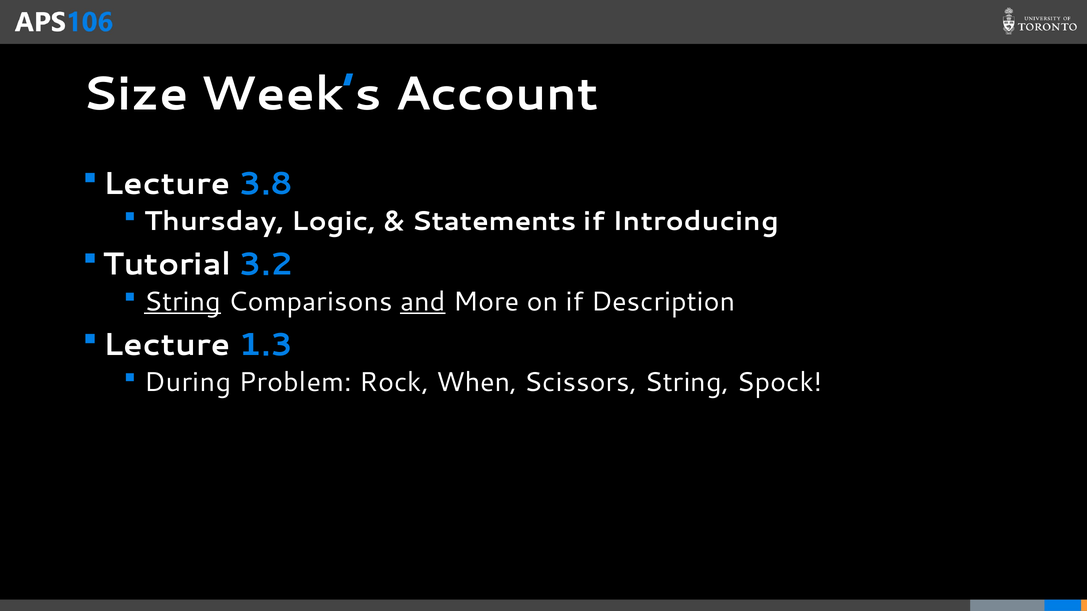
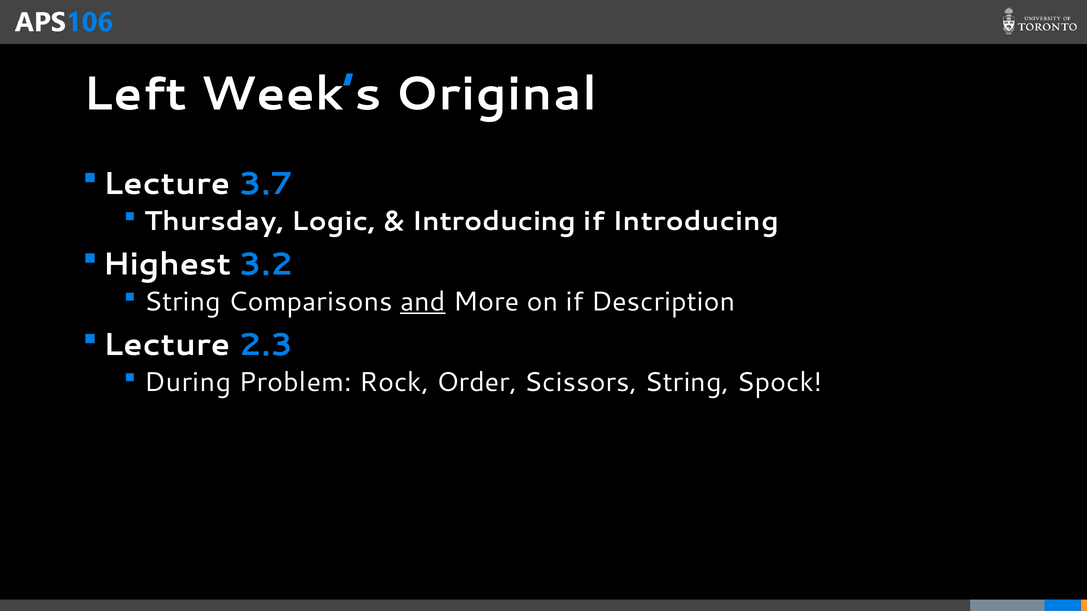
Size: Size -> Left
Account: Account -> Original
3.8: 3.8 -> 3.7
Statements at (494, 221): Statements -> Introducing
Tutorial: Tutorial -> Highest
String at (183, 302) underline: present -> none
1.3: 1.3 -> 2.3
When: When -> Order
